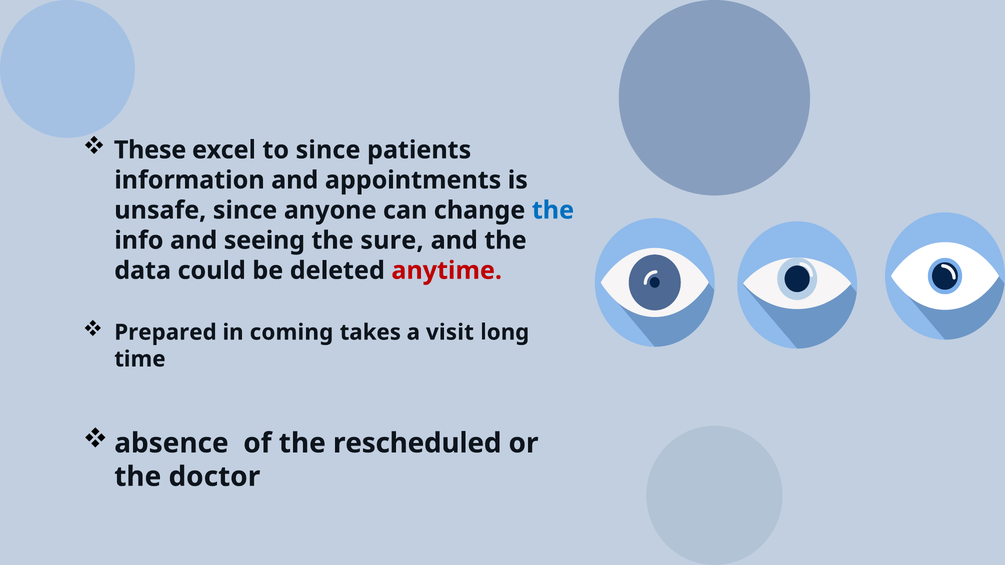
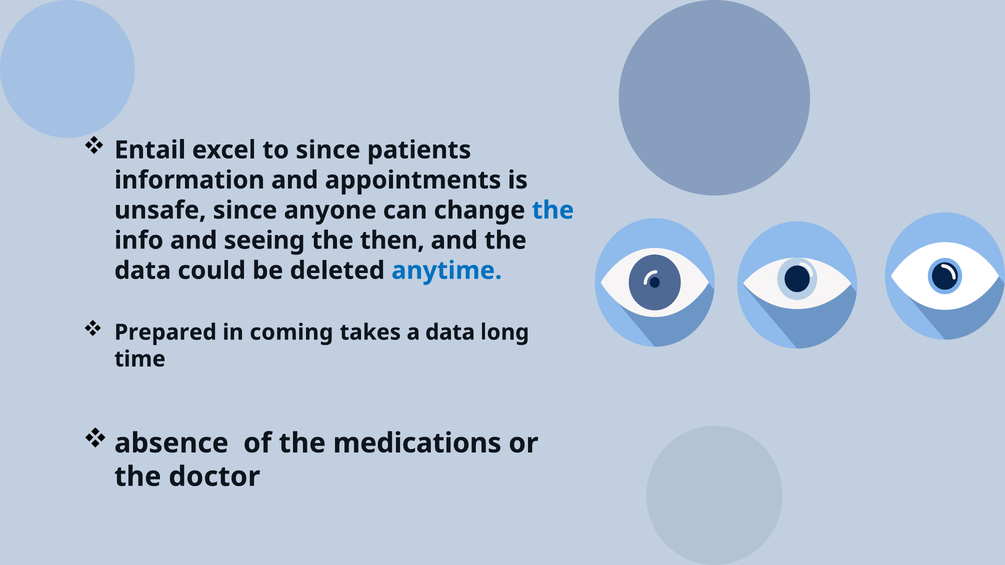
These: These -> Entail
sure: sure -> then
anytime colour: red -> blue
a visit: visit -> data
rescheduled: rescheduled -> medications
